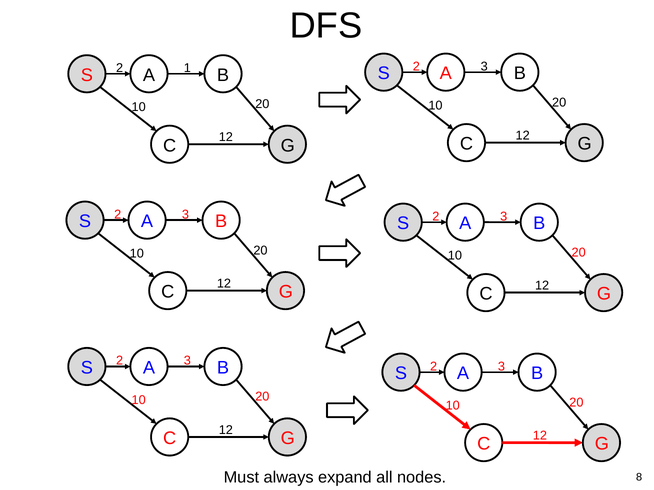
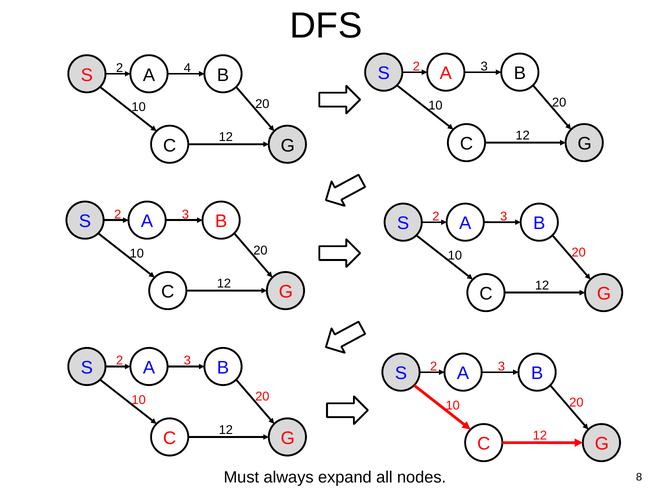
1: 1 -> 4
